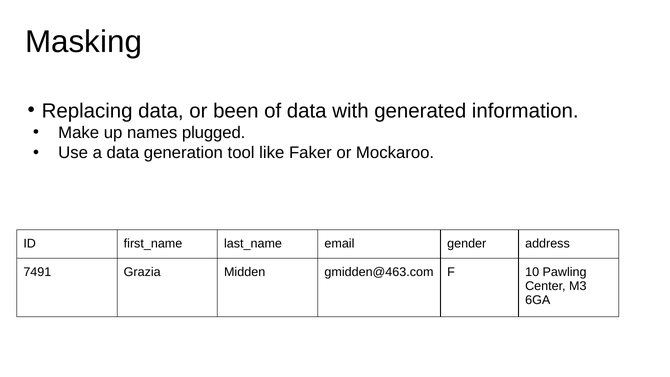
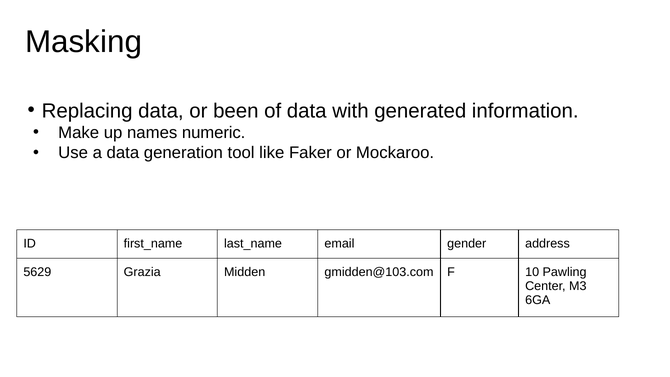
plugged: plugged -> numeric
7491: 7491 -> 5629
gmidden@463.com: gmidden@463.com -> gmidden@103.com
